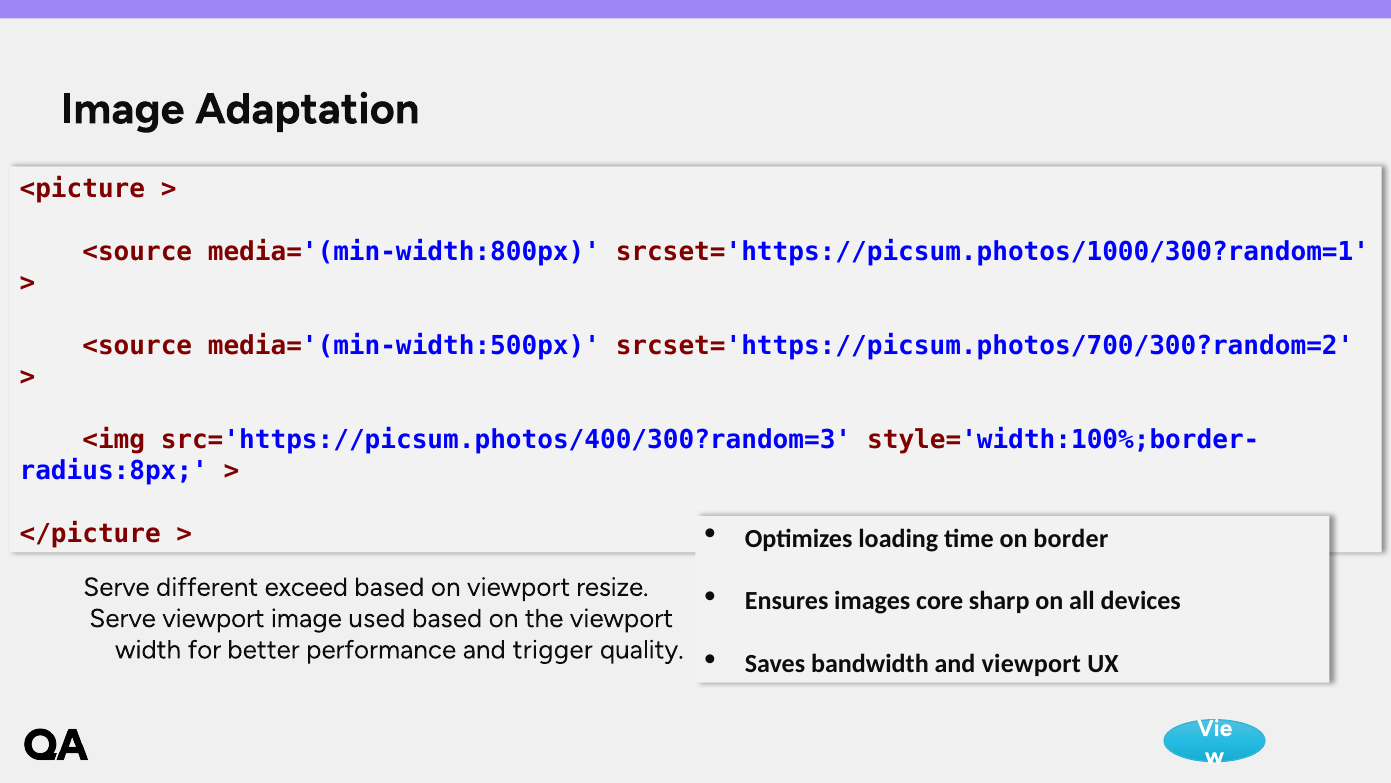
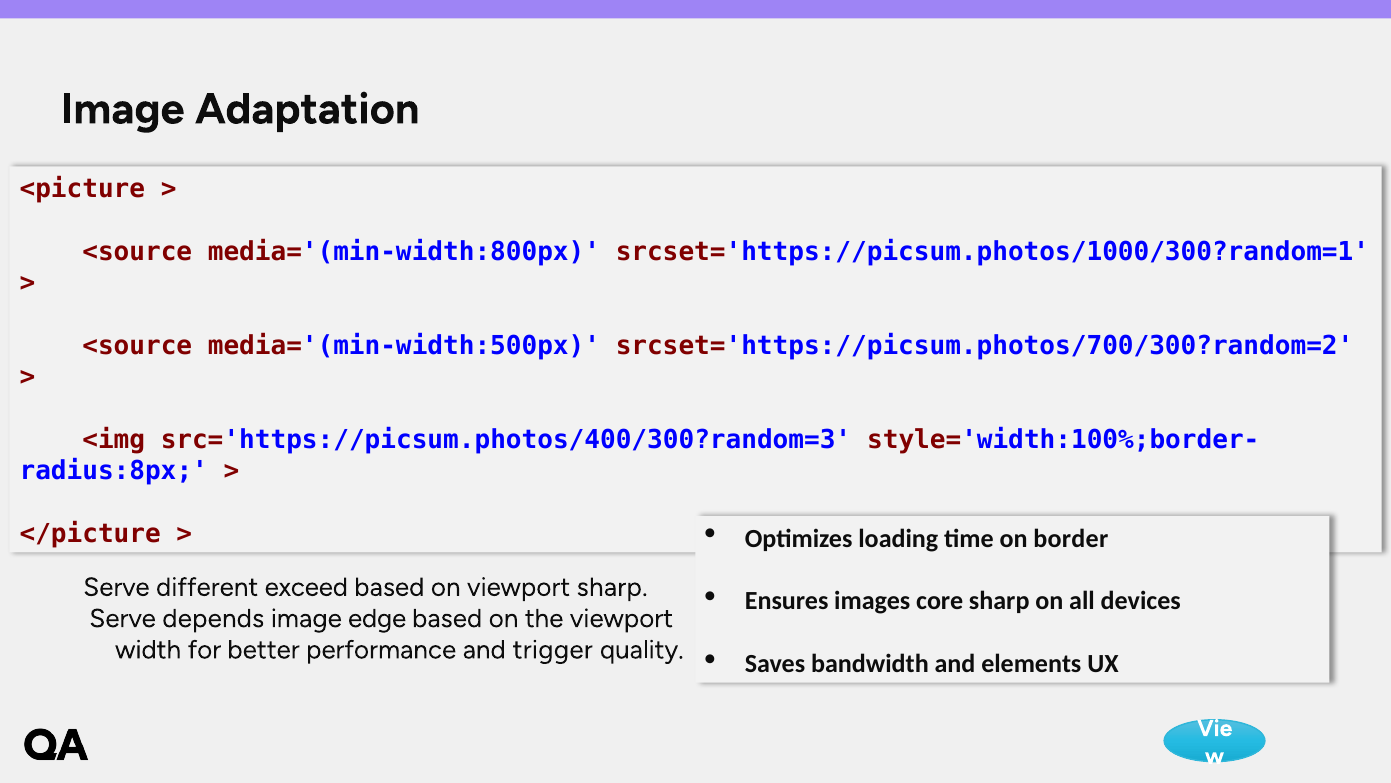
viewport resize: resize -> sharp
Serve viewport: viewport -> depends
used: used -> edge
and viewport: viewport -> elements
